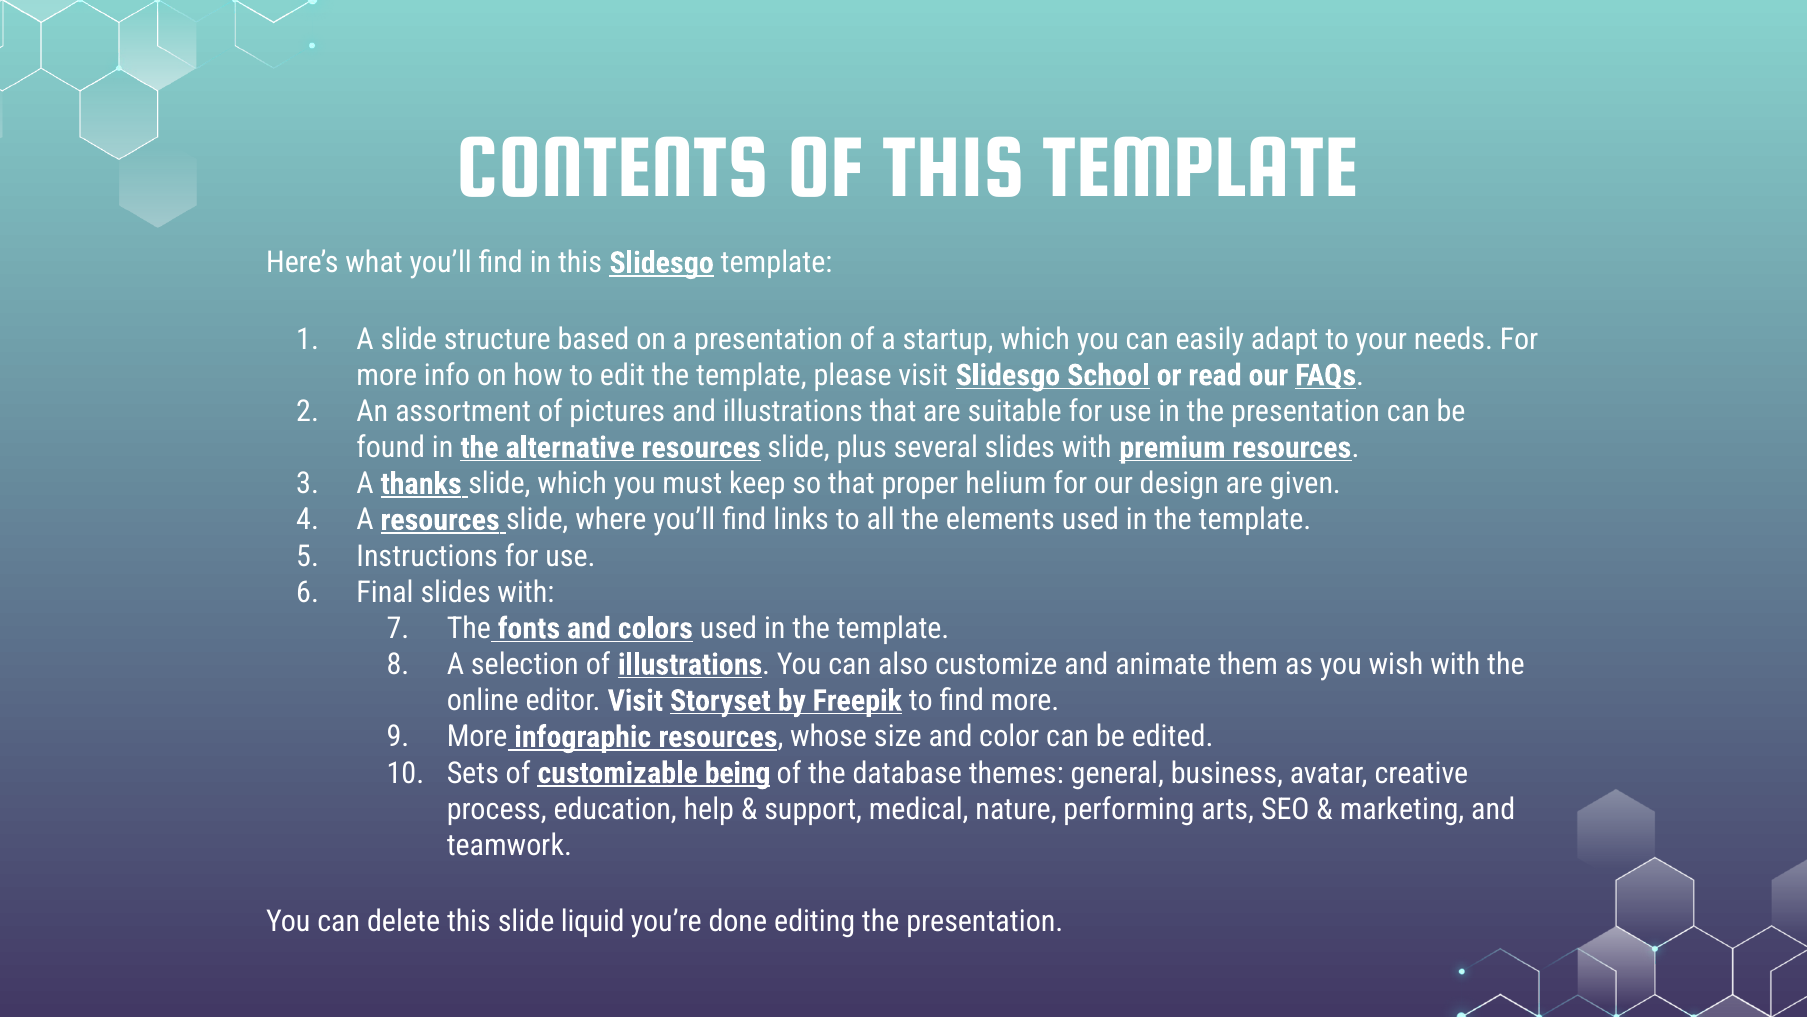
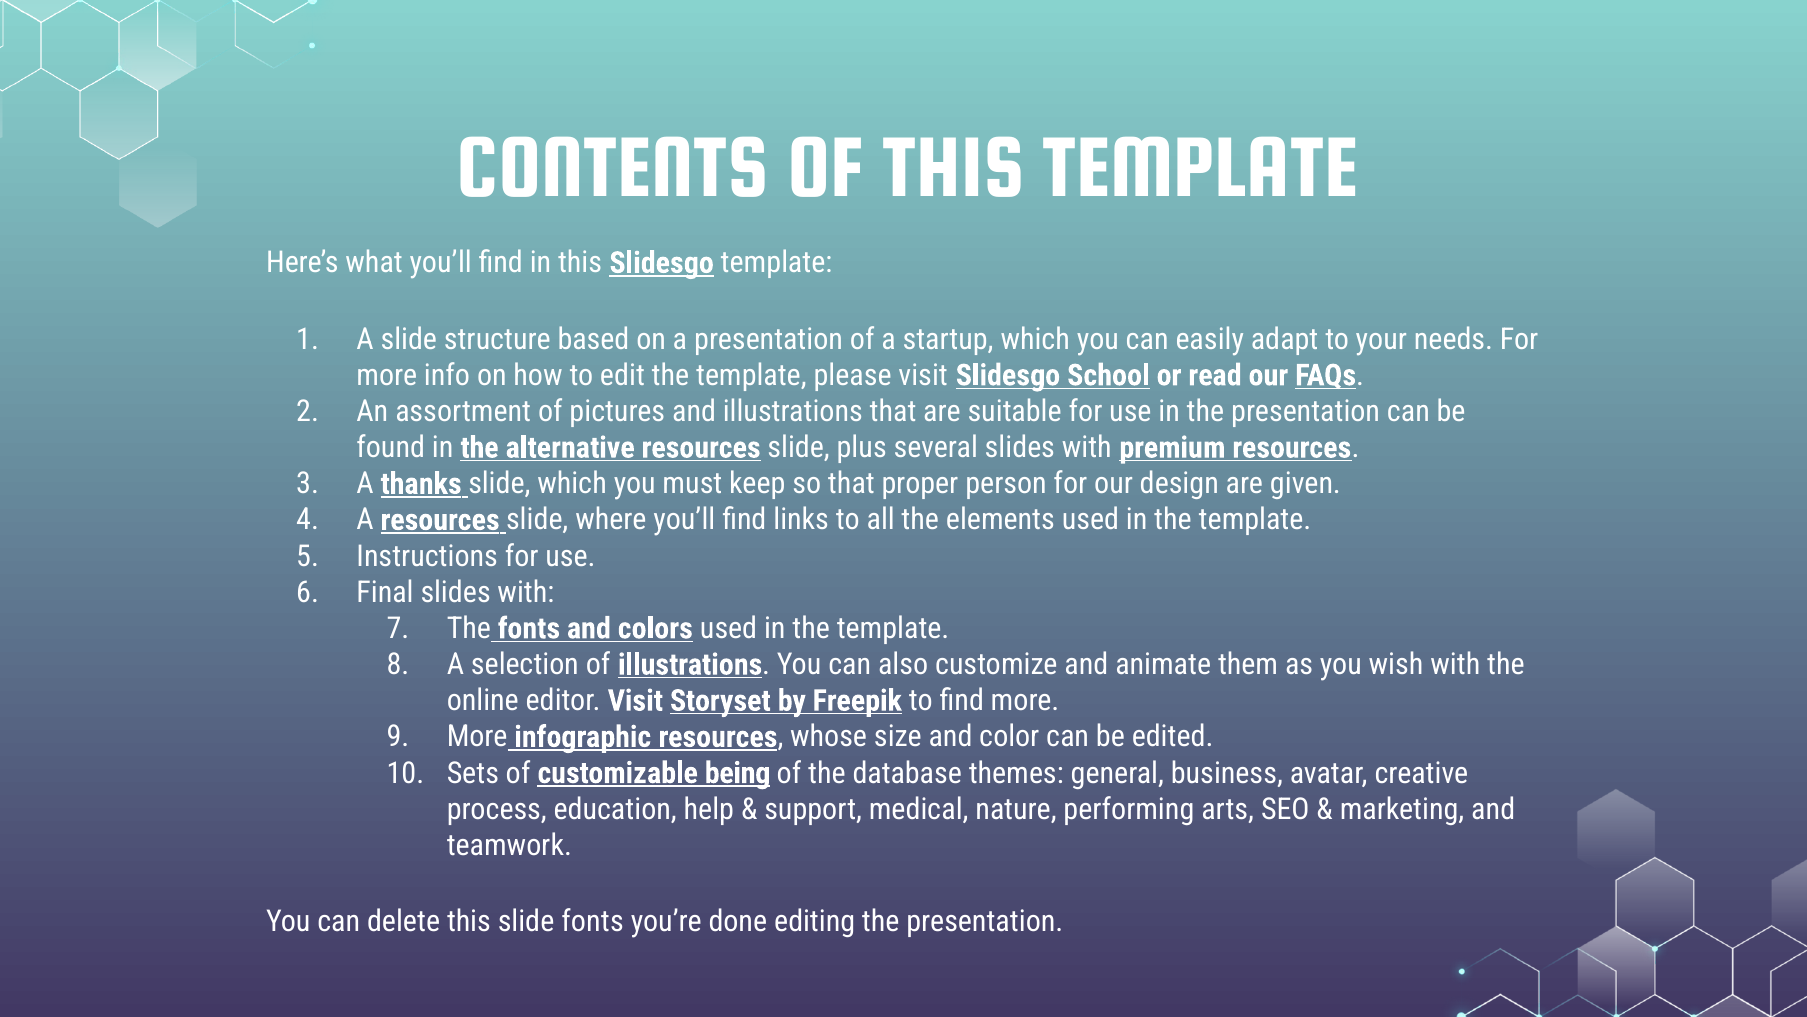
helium: helium -> person
slide liquid: liquid -> fonts
